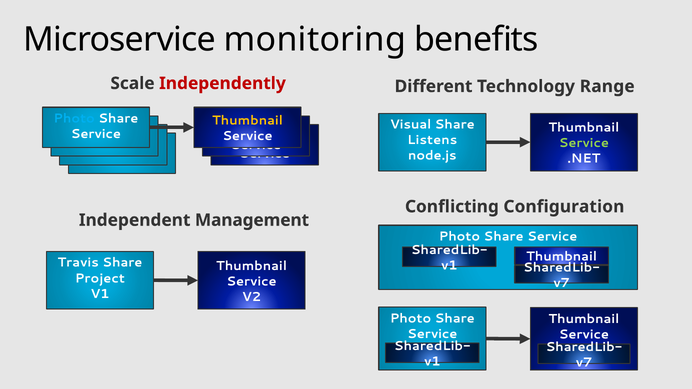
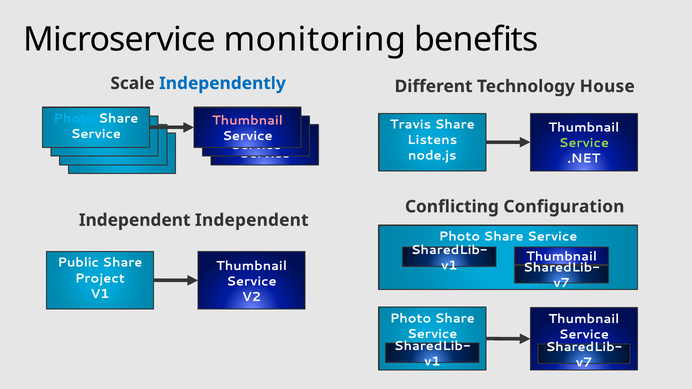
Independently colour: red -> blue
Range: Range -> House
Thumbnail at (247, 121) colour: yellow -> pink
Visual: Visual -> Travis
Independent Management: Management -> Independent
Travis: Travis -> Public
